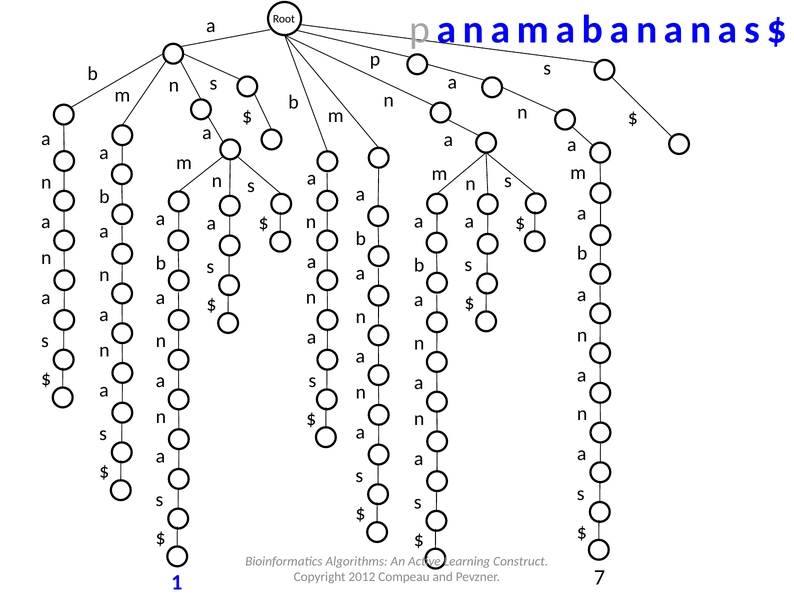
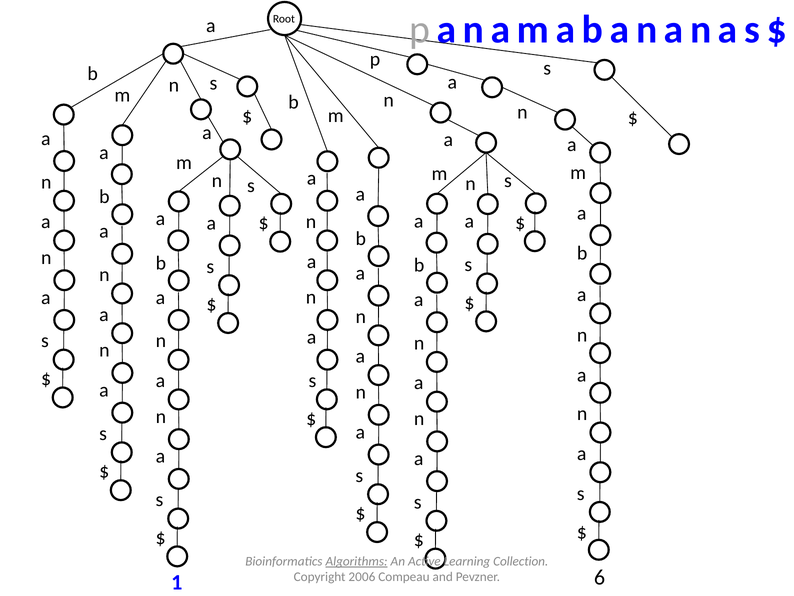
Algorithms underline: none -> present
Construct: Construct -> Collection
2012: 2012 -> 2006
7: 7 -> 6
